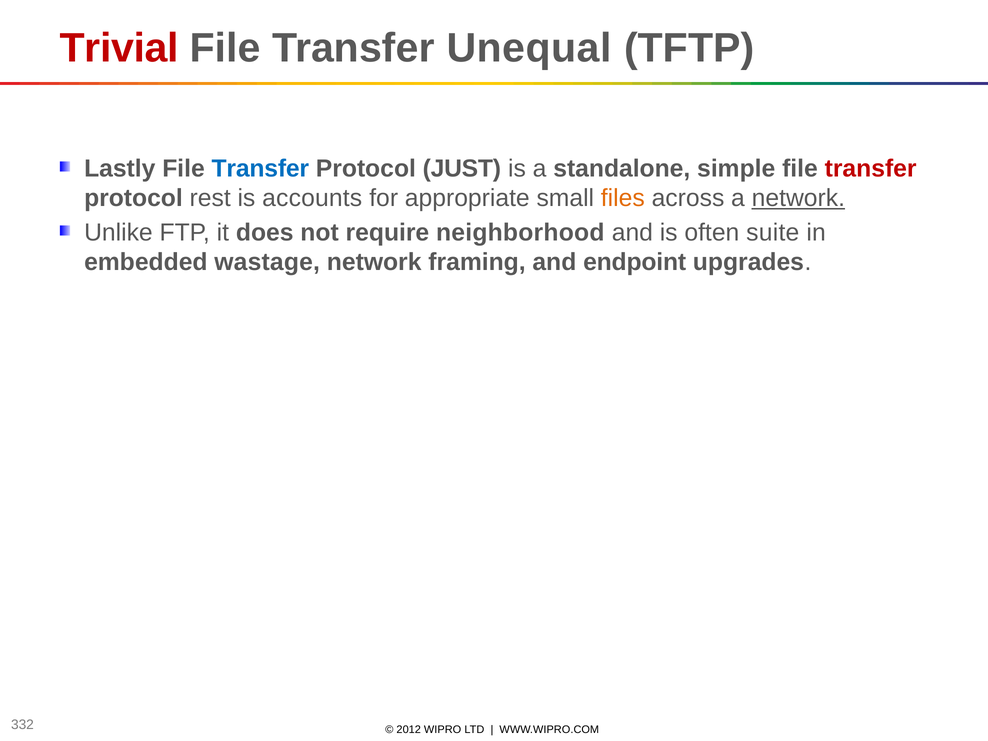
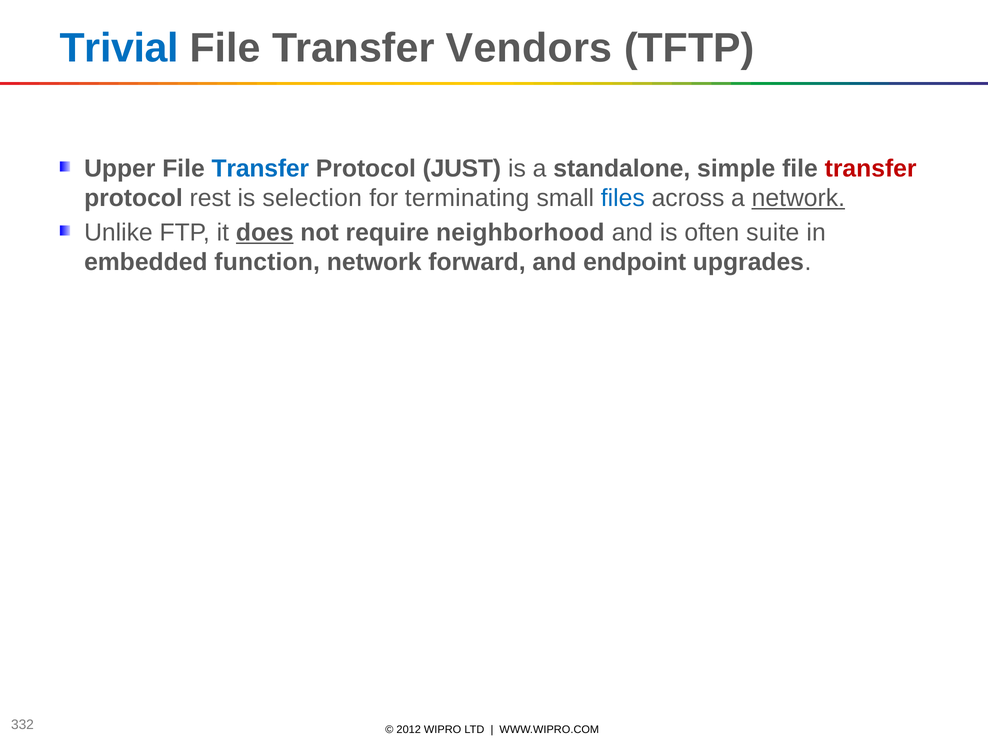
Trivial colour: red -> blue
Unequal: Unequal -> Vendors
Lastly: Lastly -> Upper
accounts: accounts -> selection
appropriate: appropriate -> terminating
files colour: orange -> blue
does underline: none -> present
wastage: wastage -> function
framing: framing -> forward
